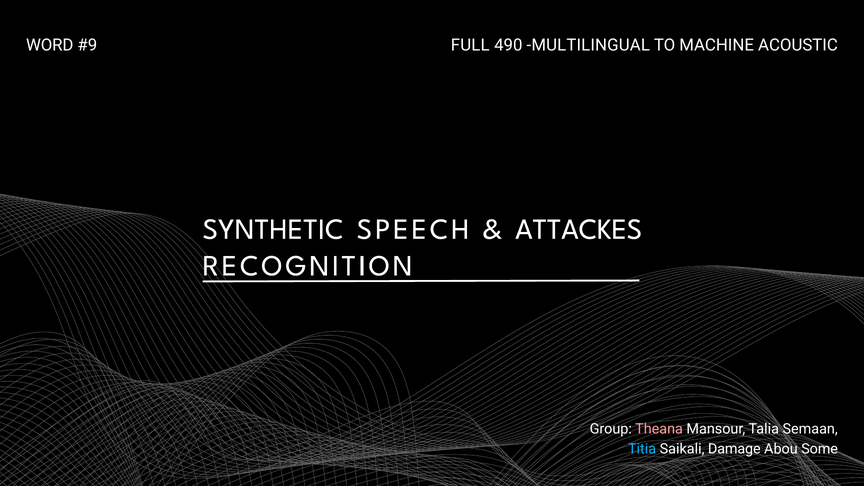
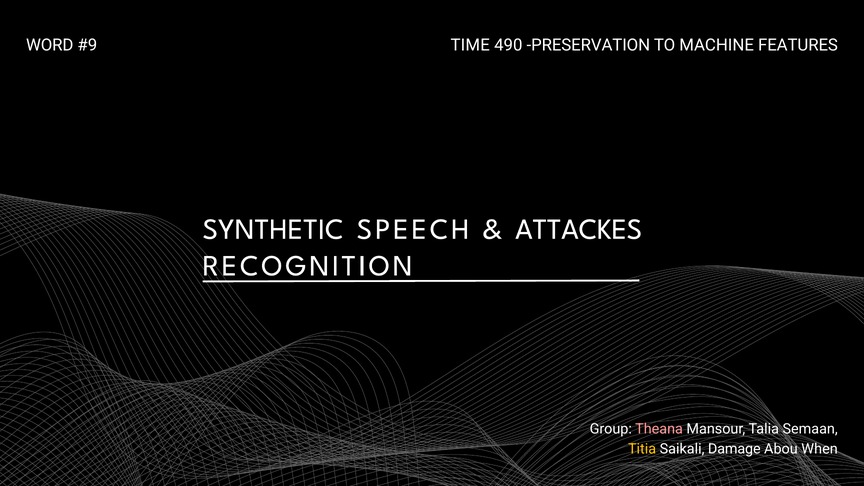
FULL: FULL -> TIME
MULTILINGUAL: MULTILINGUAL -> PRESERVATION
ACOUSTIC: ACOUSTIC -> FEATURES
Titia colour: light blue -> yellow
Some: Some -> When
